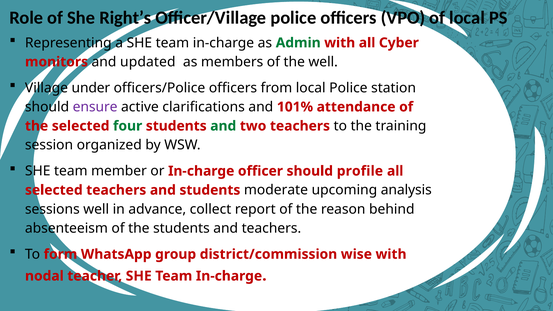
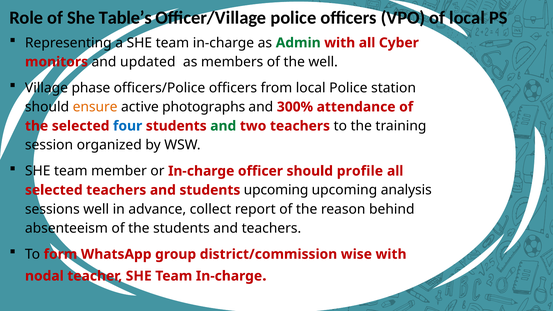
Right’s: Right’s -> Table’s
under: under -> phase
ensure colour: purple -> orange
clarifications: clarifications -> photographs
101%: 101% -> 300%
four colour: green -> blue
students moderate: moderate -> upcoming
